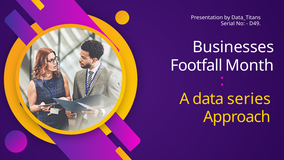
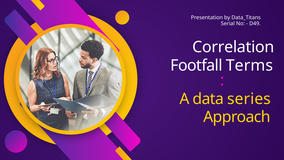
Businesses: Businesses -> Correlation
Month: Month -> Terms
